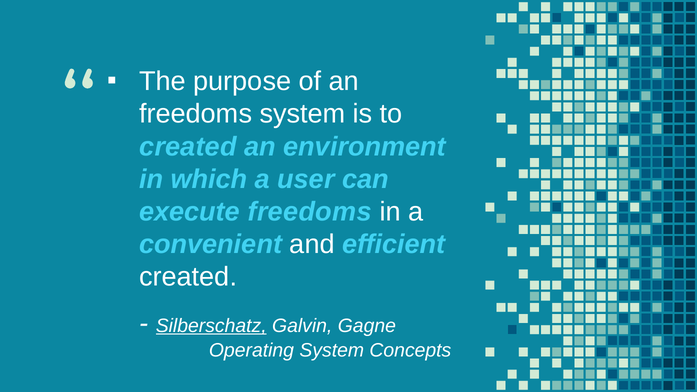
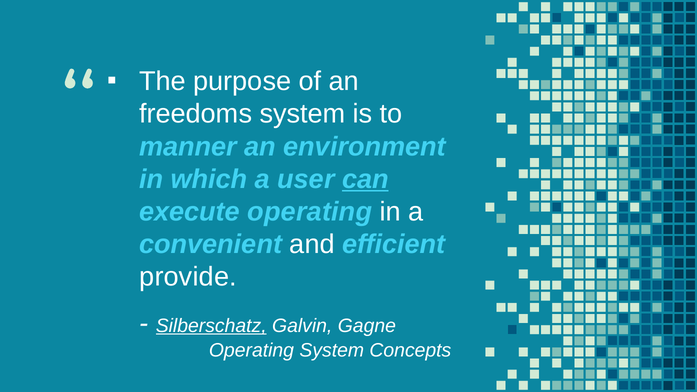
created at (188, 147): created -> manner
can underline: none -> present
execute freedoms: freedoms -> operating
created at (188, 277): created -> provide
